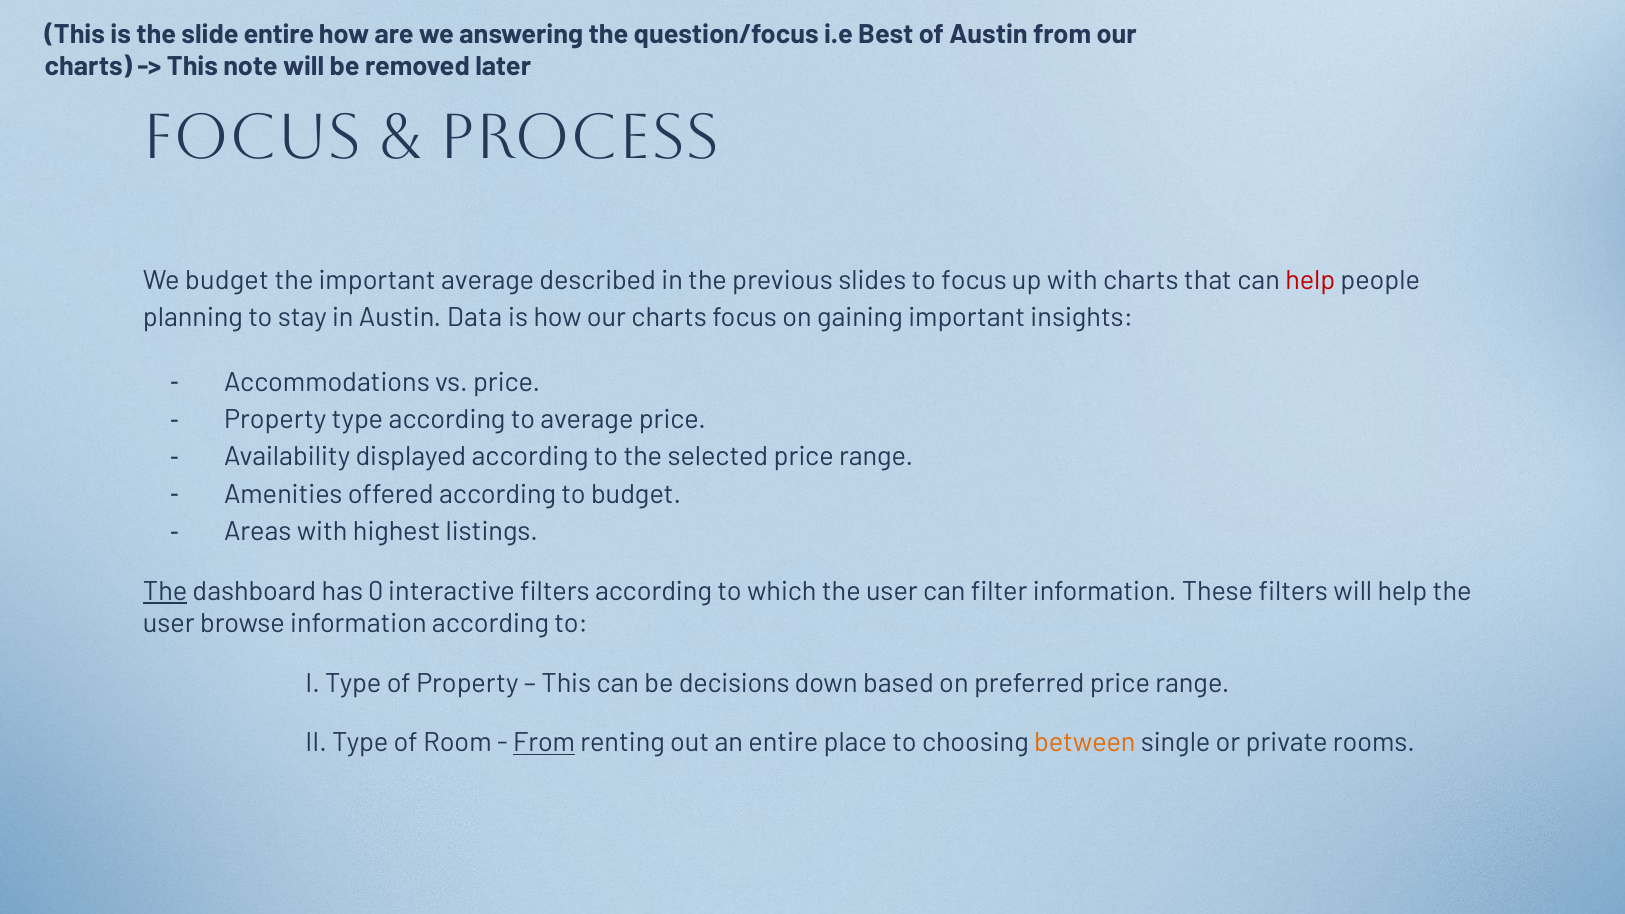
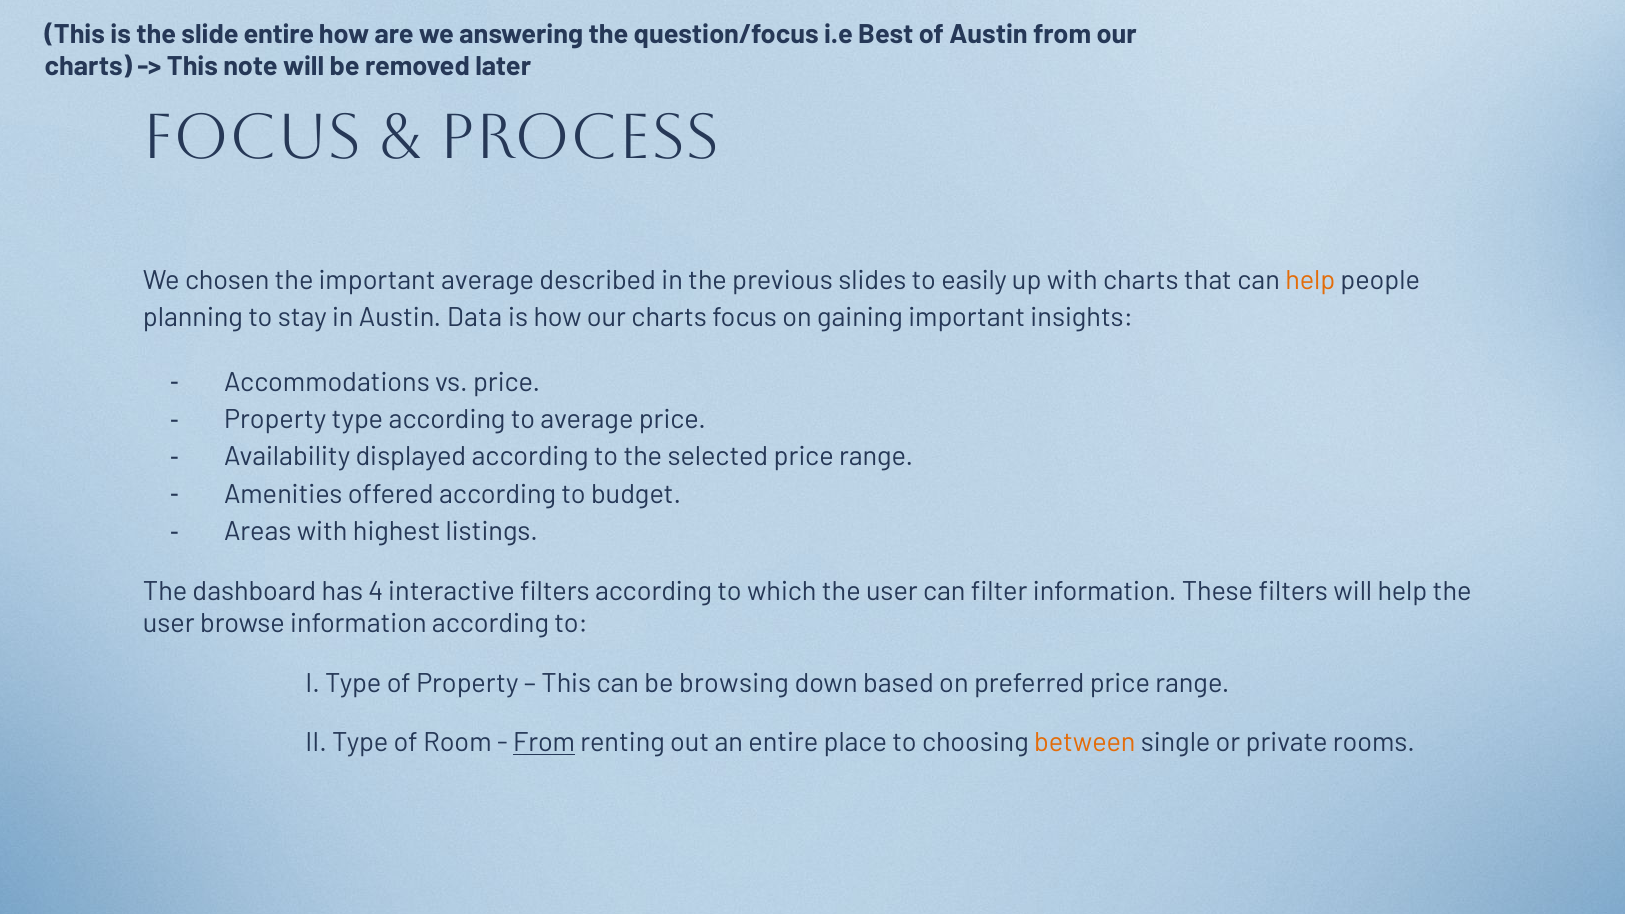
We budget: budget -> chosen
to focus: focus -> easily
help at (1310, 280) colour: red -> orange
The at (165, 591) underline: present -> none
0: 0 -> 4
decisions: decisions -> browsing
